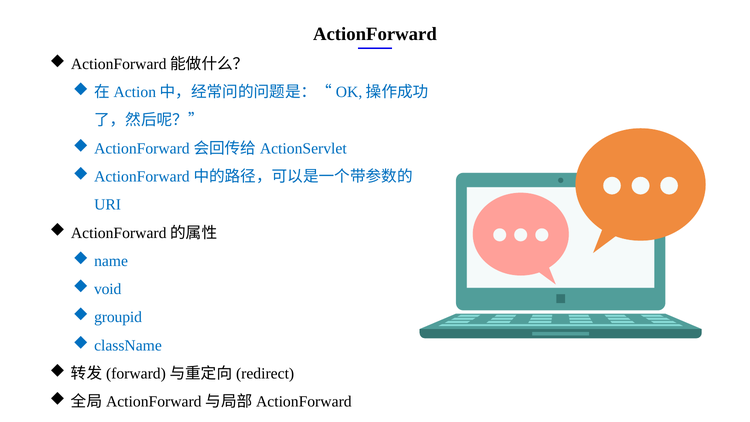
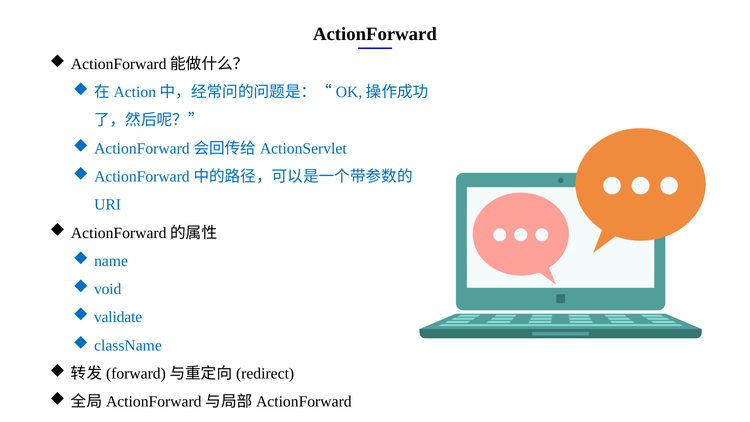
groupid: groupid -> validate
